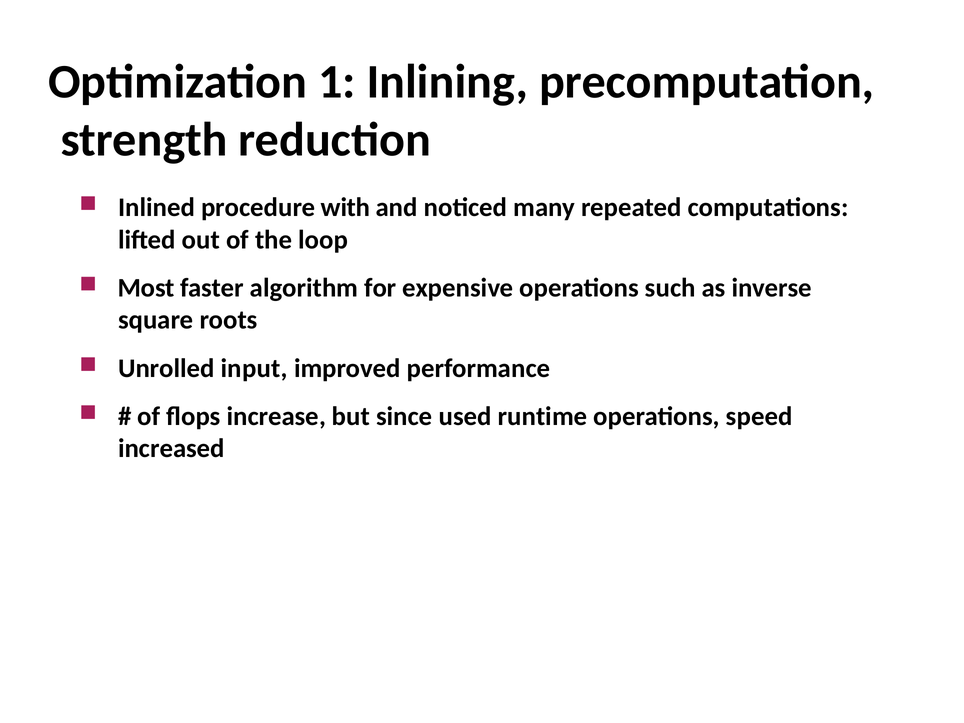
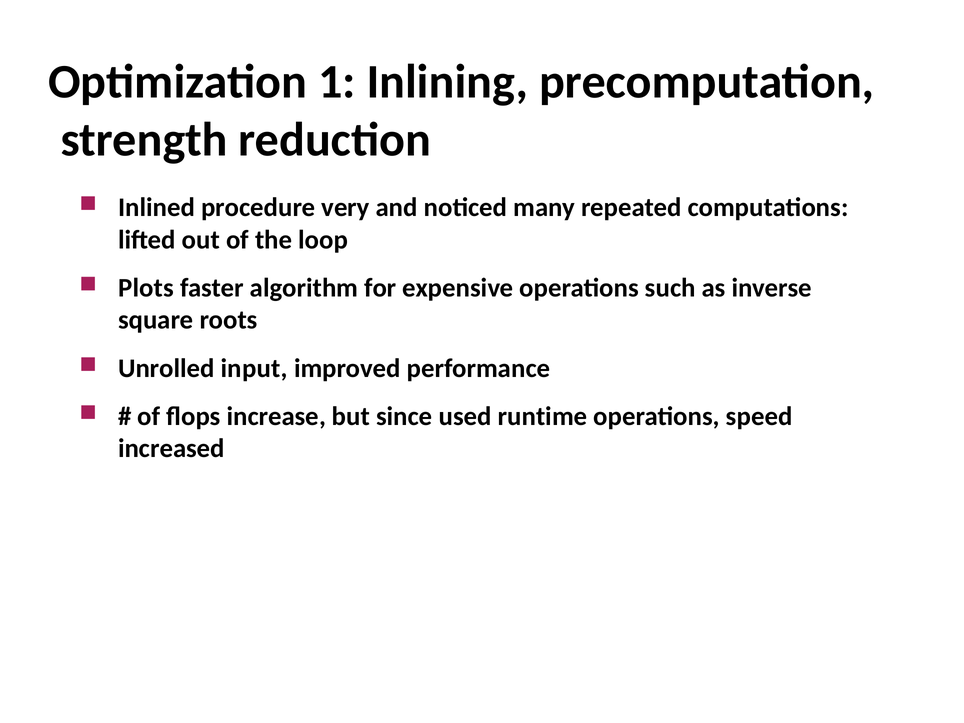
with: with -> very
Most: Most -> Plots
